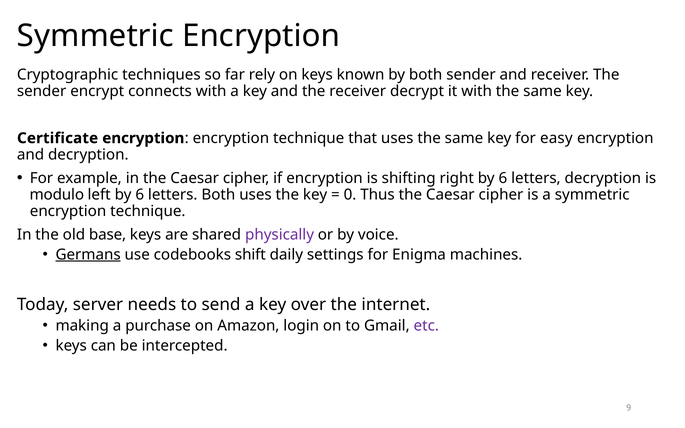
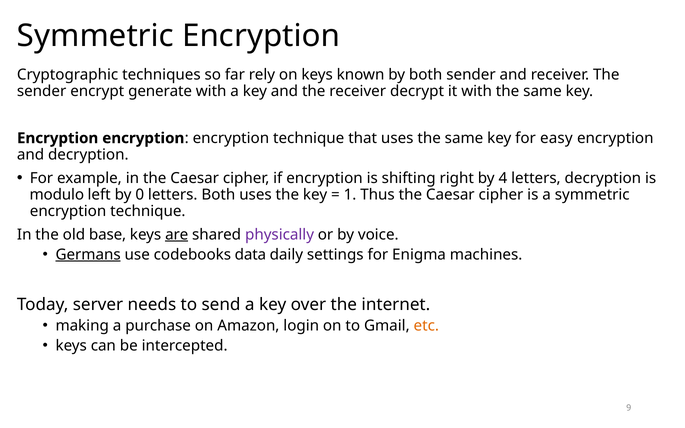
connects: connects -> generate
Certificate at (58, 138): Certificate -> Encryption
right by 6: 6 -> 4
left by 6: 6 -> 0
0: 0 -> 1
are underline: none -> present
shift: shift -> data
etc colour: purple -> orange
